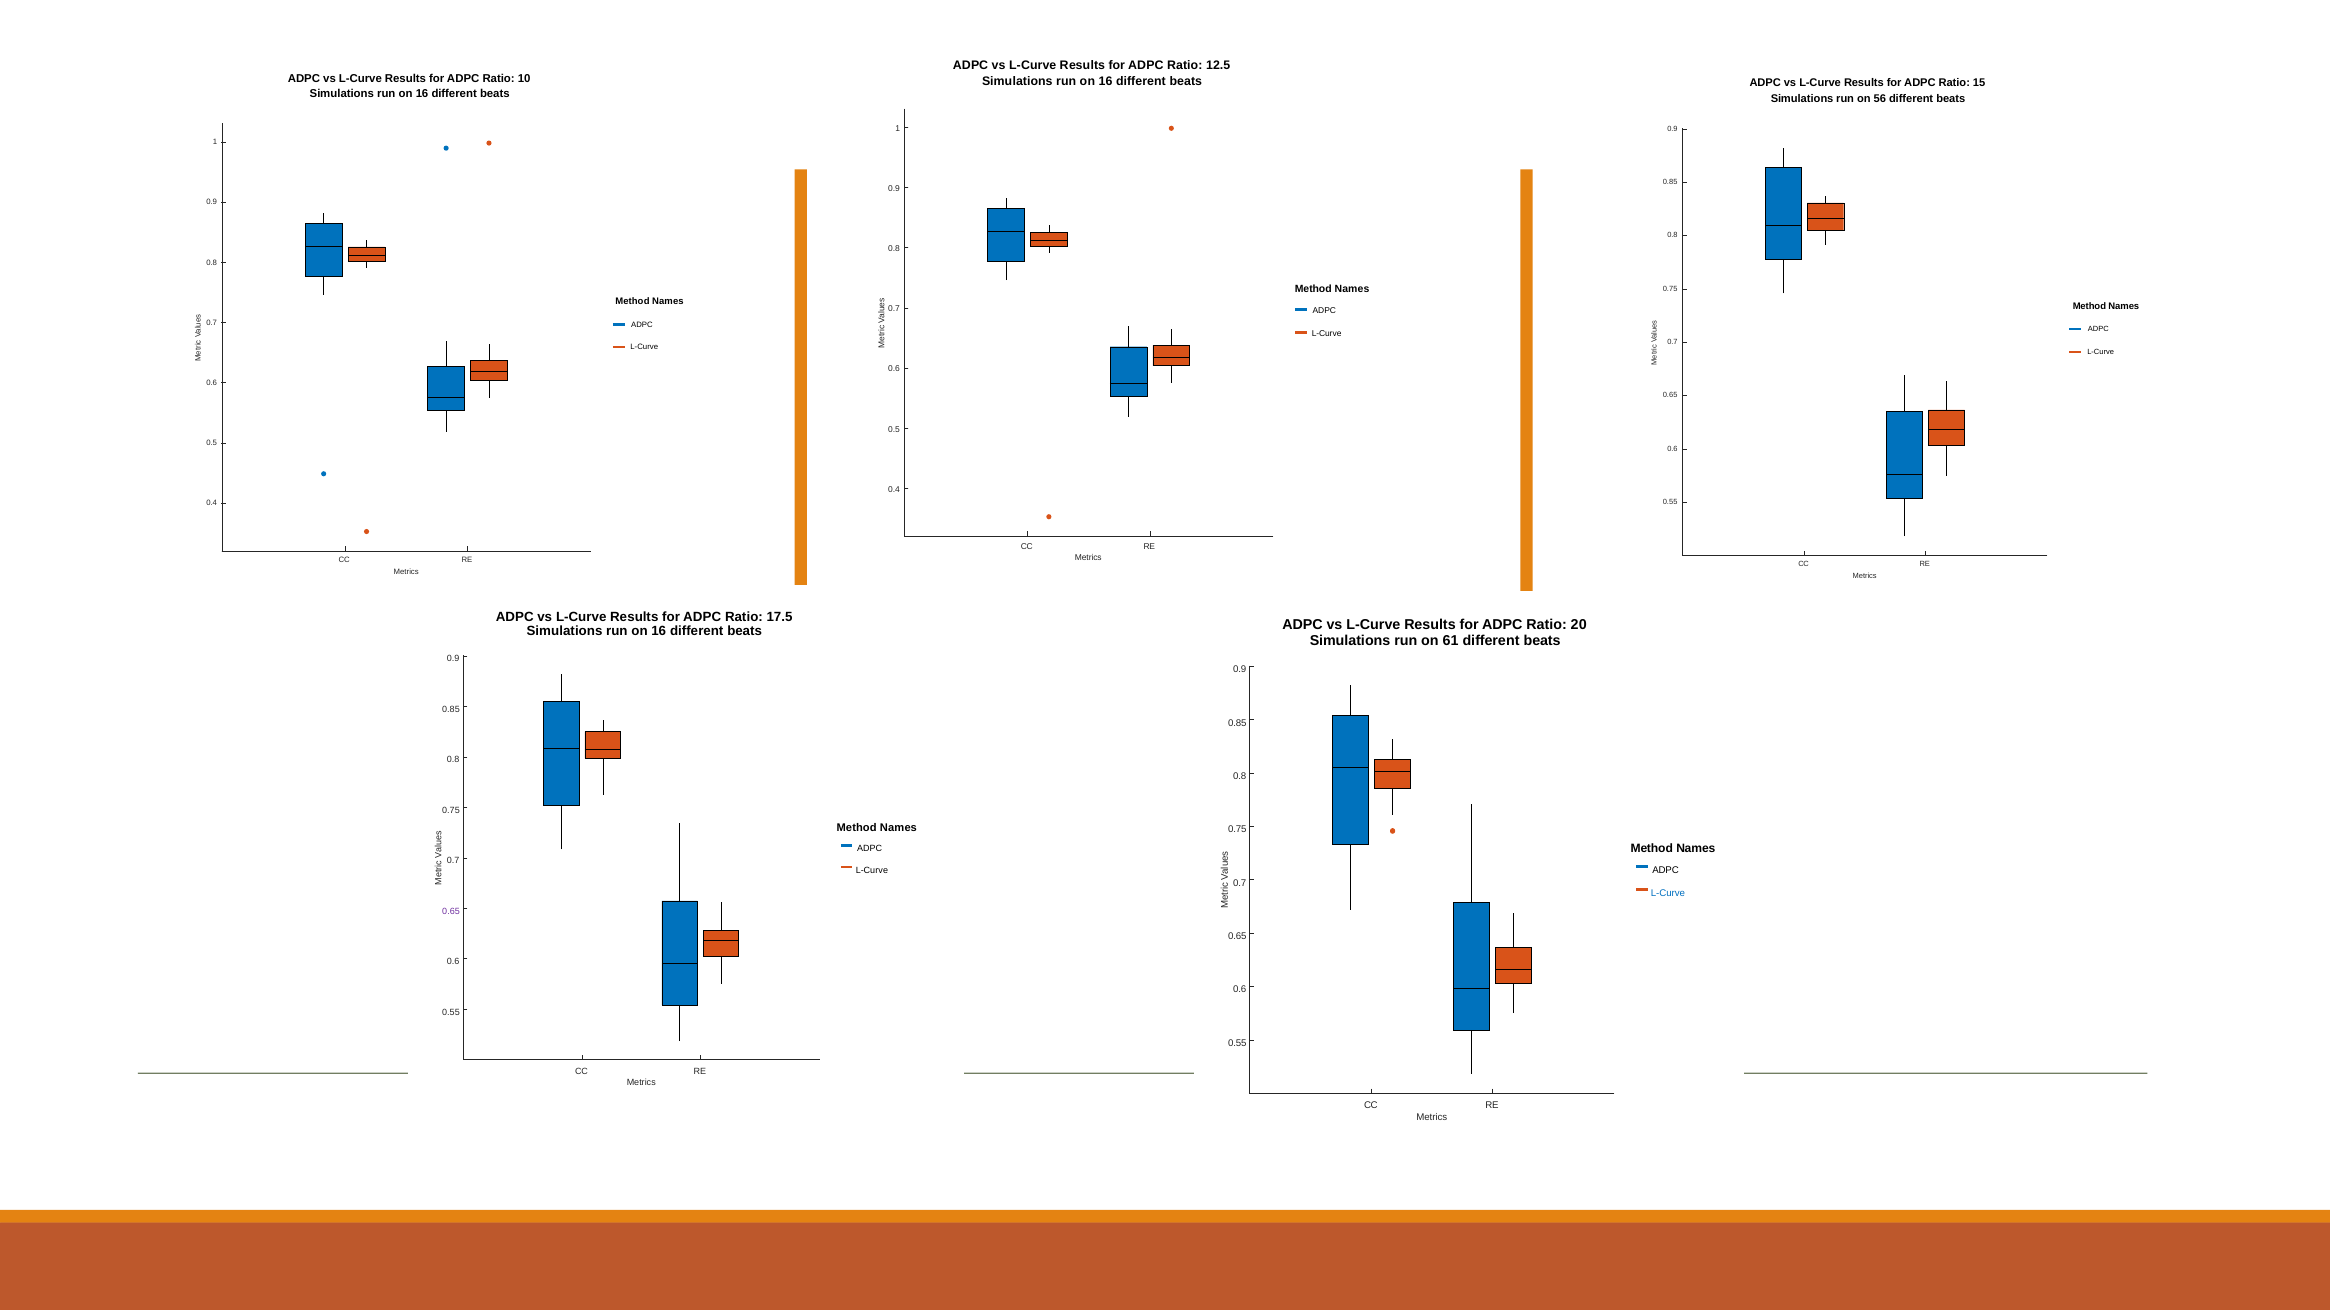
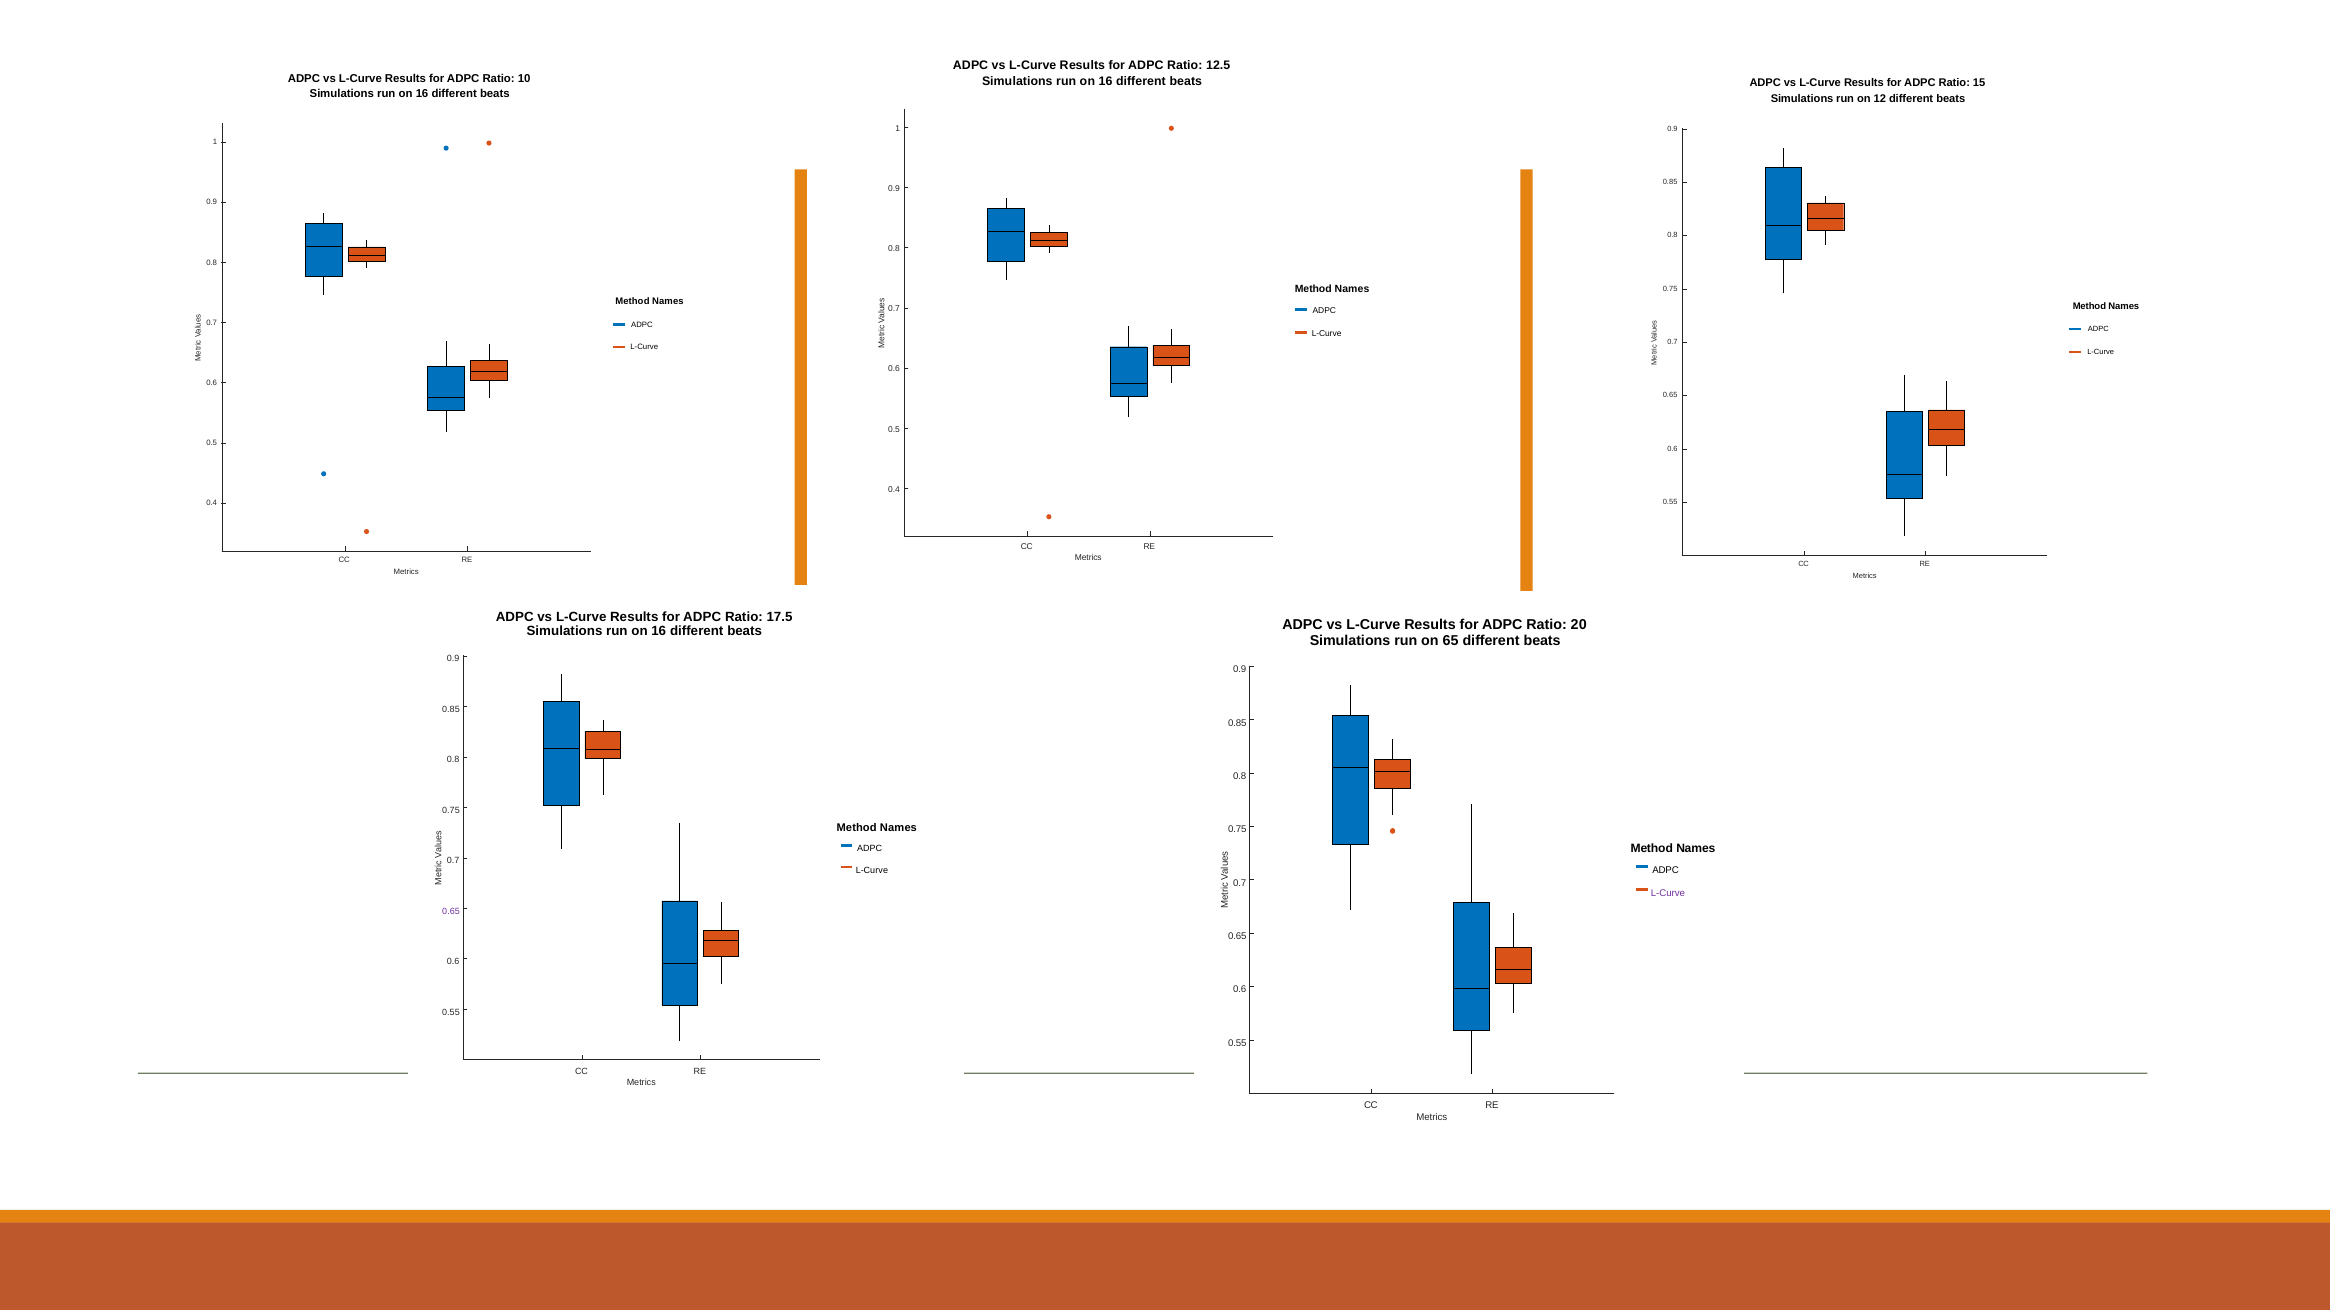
56: 56 -> 12
61: 61 -> 65
L-Curve at (1668, 893) colour: blue -> purple
